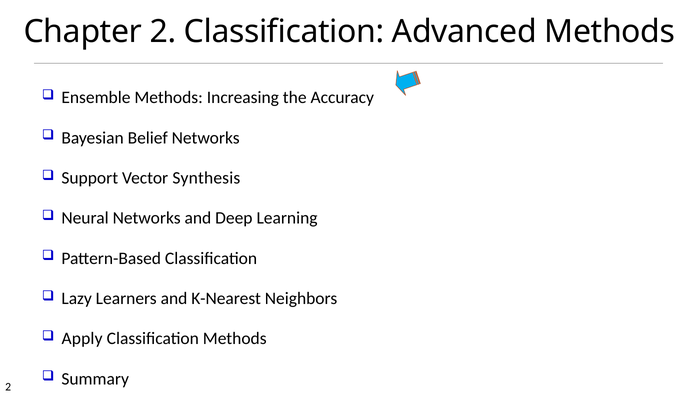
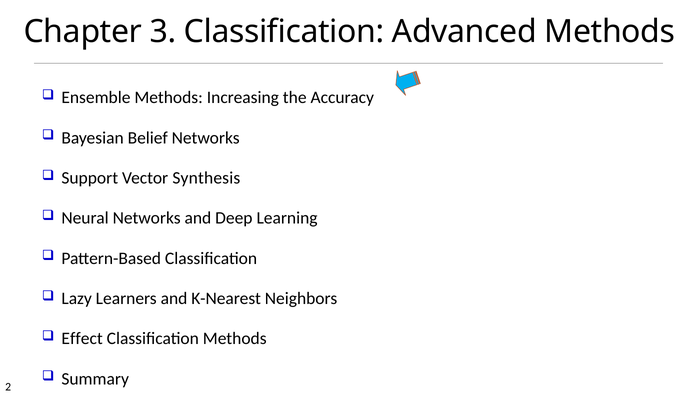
Chapter 2: 2 -> 3
Apply: Apply -> Effect
